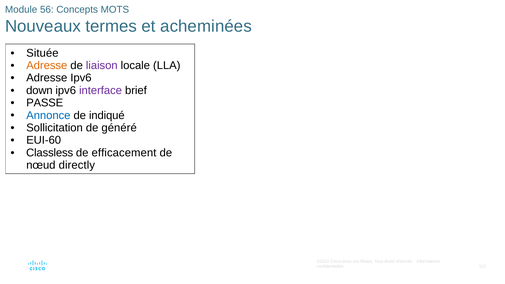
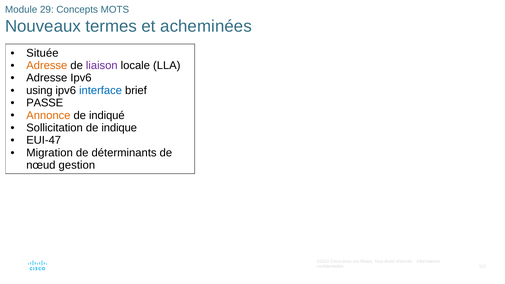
56: 56 -> 29
down: down -> using
interface colour: purple -> blue
Annonce colour: blue -> orange
généré: généré -> indique
EUI-60: EUI-60 -> EUI-47
Classless: Classless -> Migration
efficacement: efficacement -> déterminants
directly: directly -> gestion
